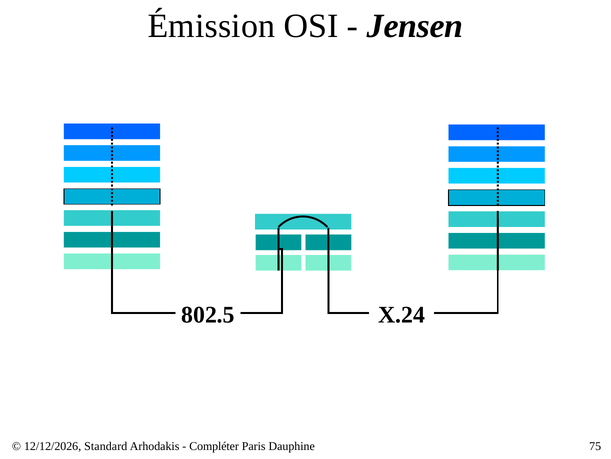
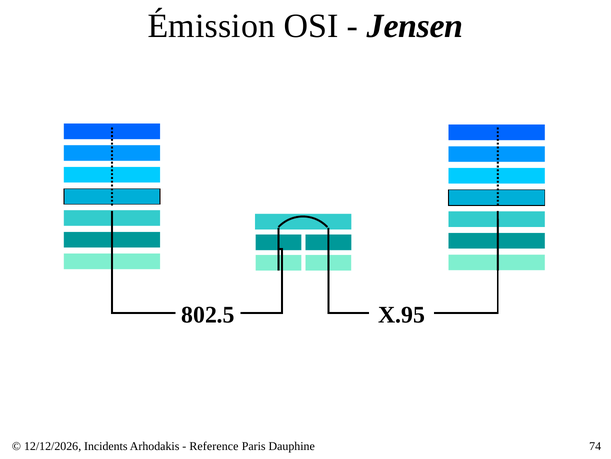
X.24: X.24 -> X.95
Standard: Standard -> Incidents
Compléter: Compléter -> Reference
75: 75 -> 74
